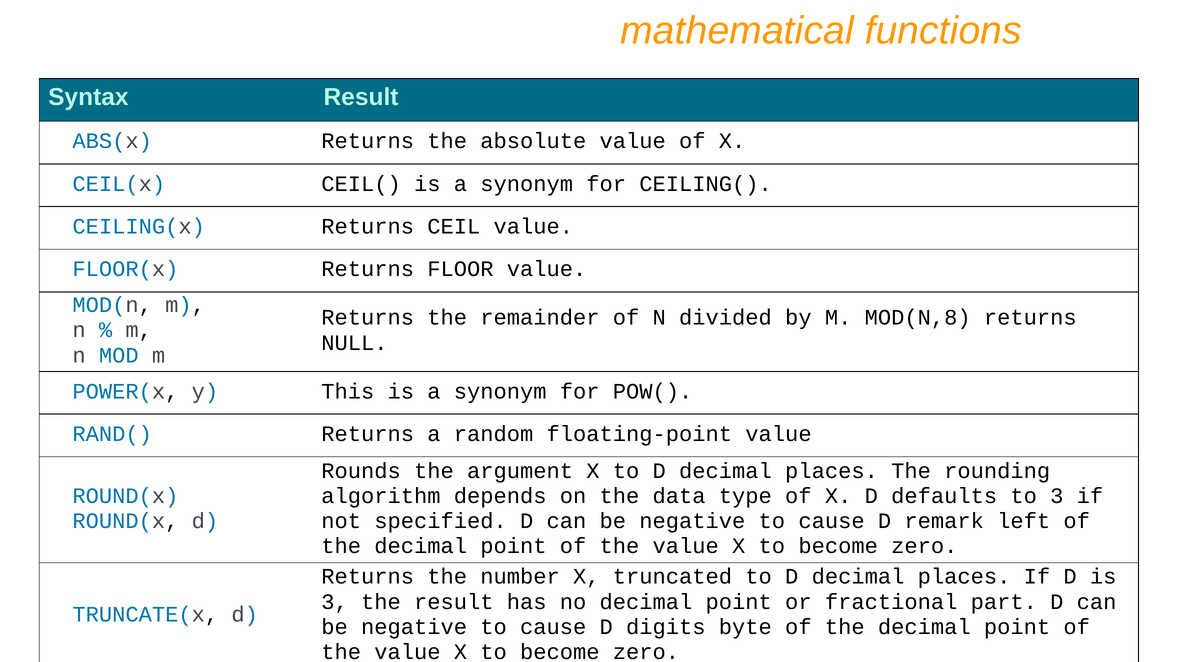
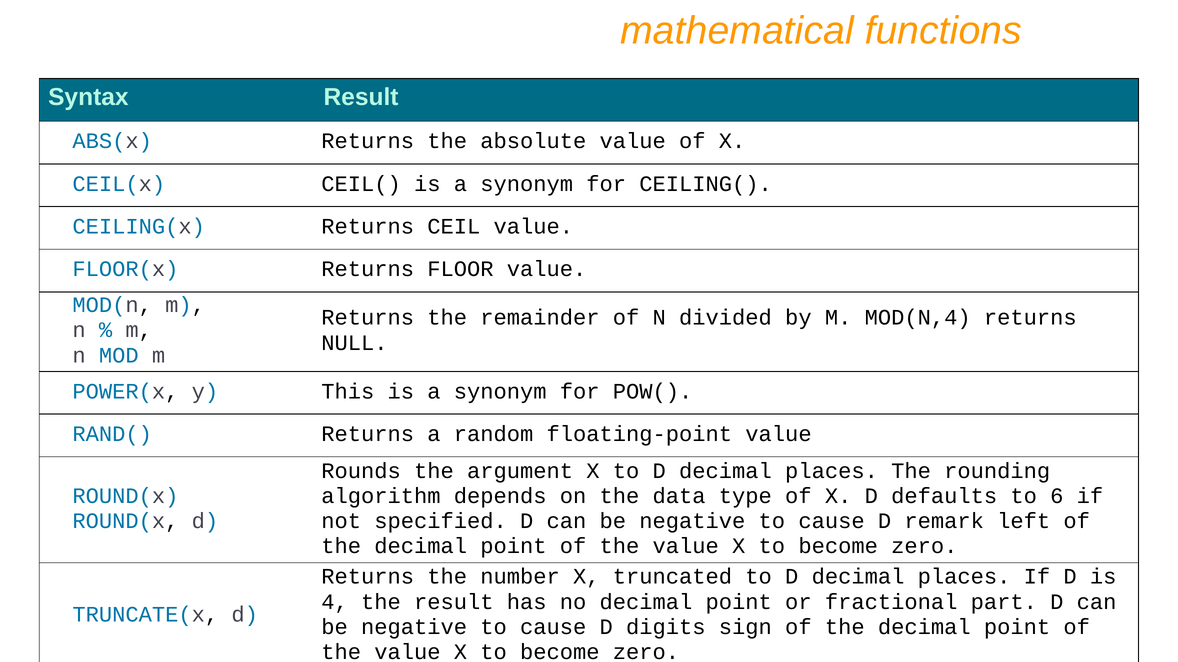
MOD(N,8: MOD(N,8 -> MOD(N,4
to 3: 3 -> 6
3 at (335, 602): 3 -> 4
byte: byte -> sign
